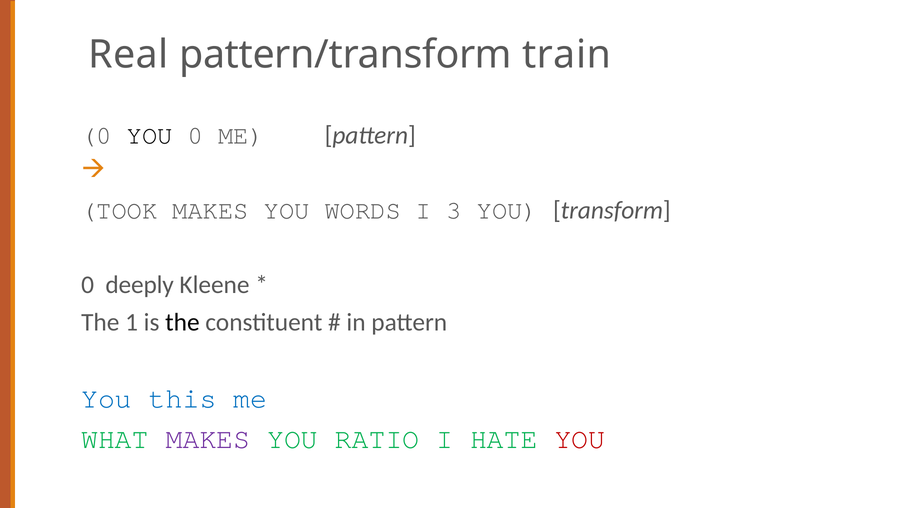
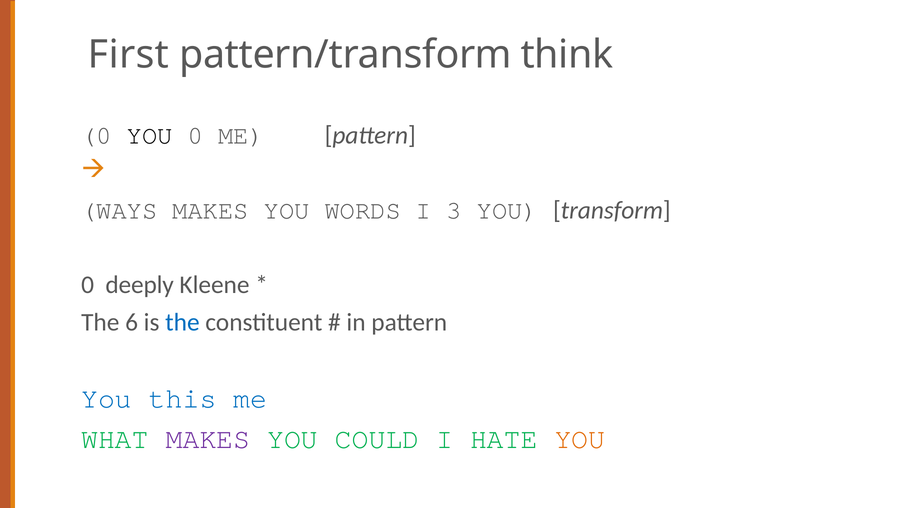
Real: Real -> First
train: train -> think
TOOK: TOOK -> WAYS
1: 1 -> 6
the at (182, 322) colour: black -> blue
RATIO: RATIO -> COULD
YOU at (580, 438) colour: red -> orange
